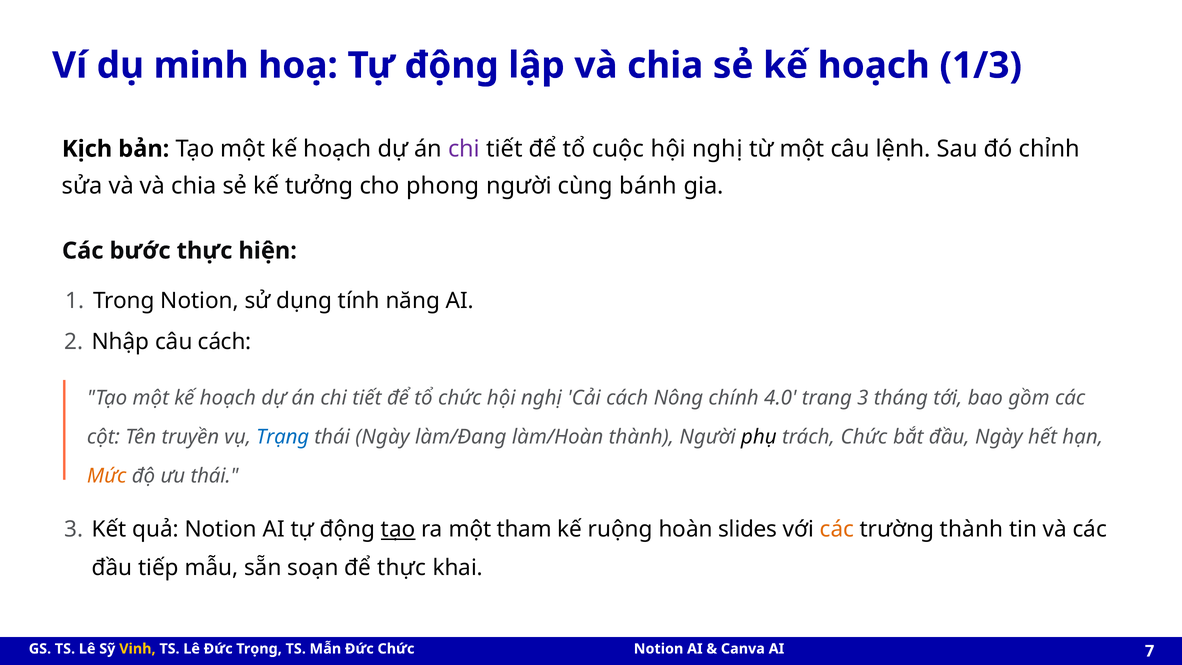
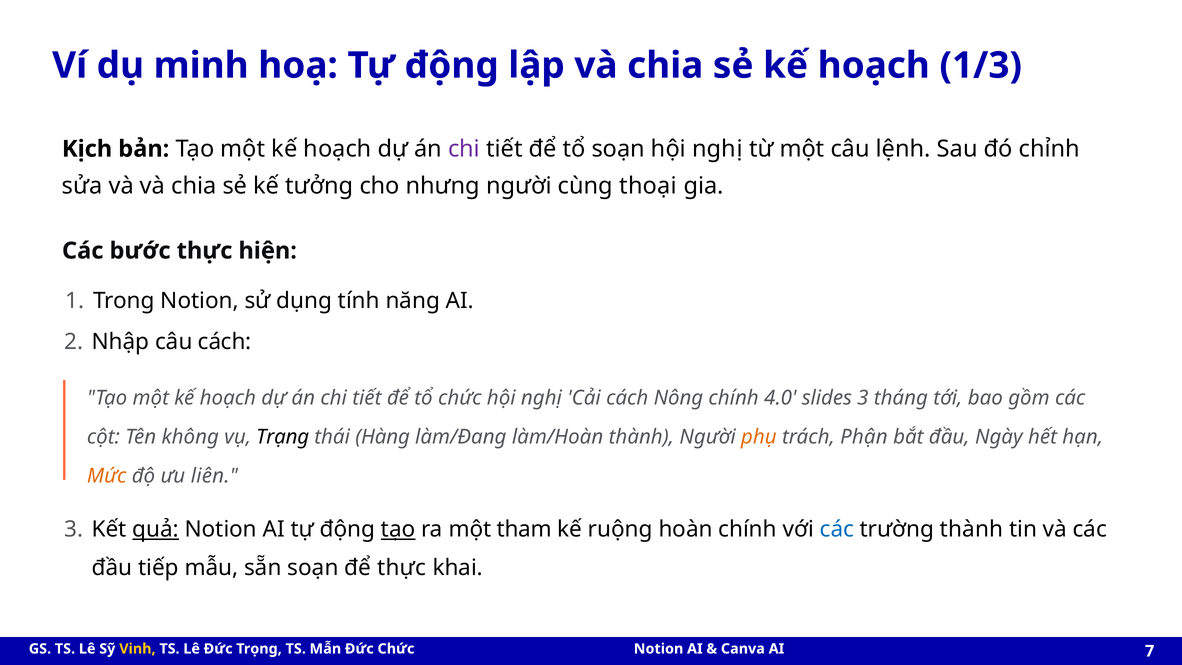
tổ cuộc: cuộc -> soạn
phong: phong -> nhưng
bánh: bánh -> thoại
trang: trang -> slides
truyền: truyền -> không
Trạng colour: blue -> black
thái Ngày: Ngày -> Hàng
phụ colour: black -> orange
trách Chức: Chức -> Phận
ưu thái: thái -> liên
quả underline: none -> present
hoàn slides: slides -> chính
các at (837, 529) colour: orange -> blue
